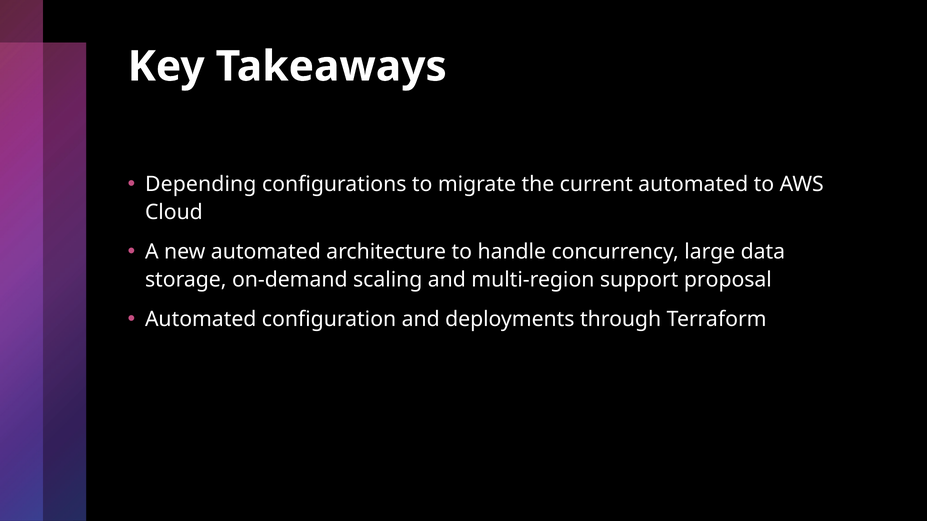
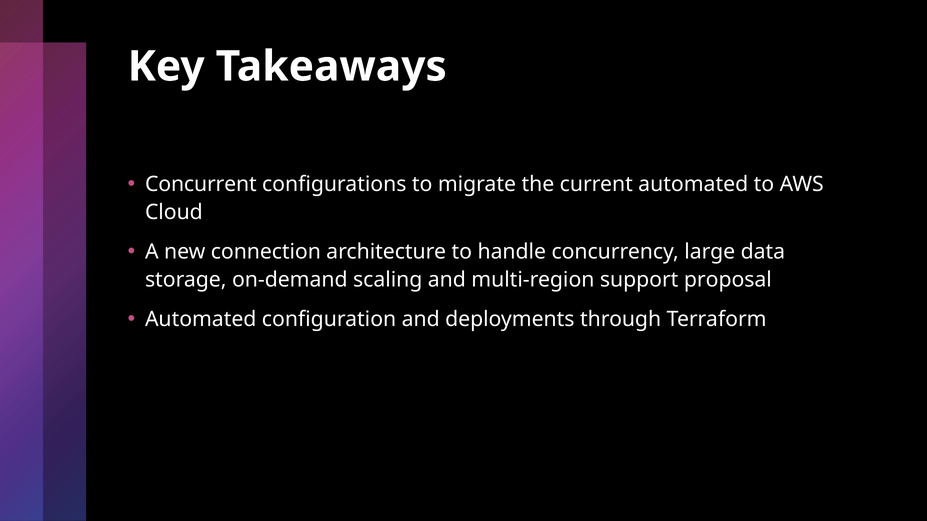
Depending: Depending -> Concurrent
new automated: automated -> connection
